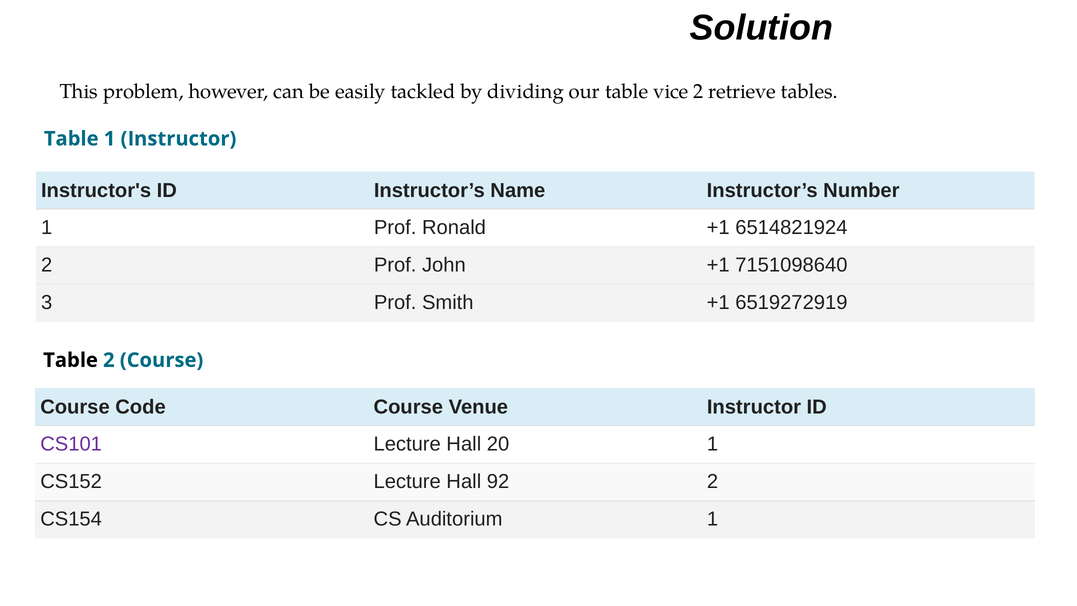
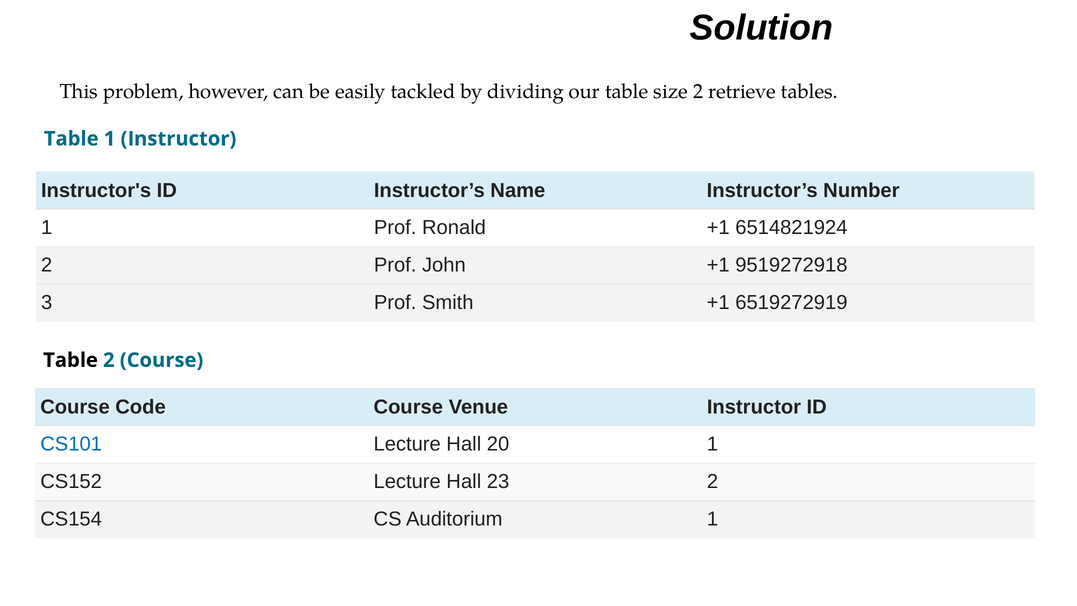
vice: vice -> size
7151098640: 7151098640 -> 9519272918
CS101 colour: purple -> blue
92: 92 -> 23
